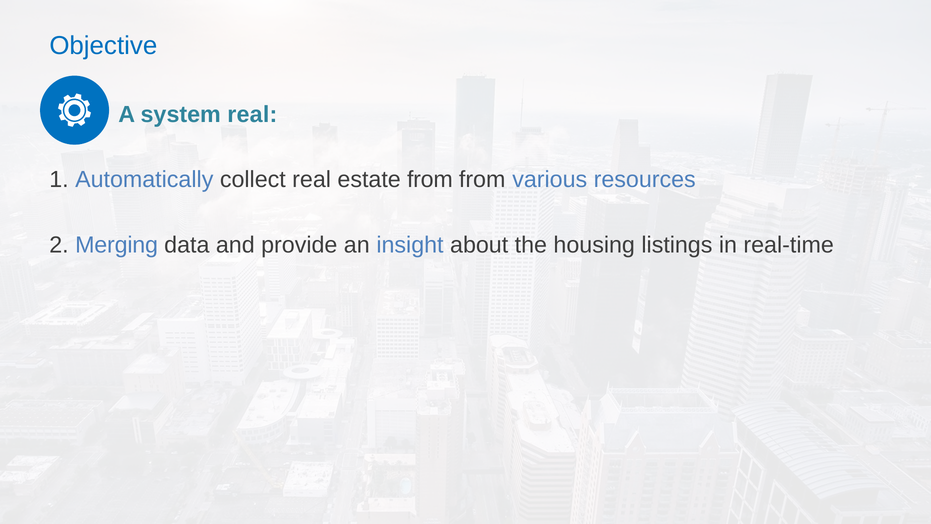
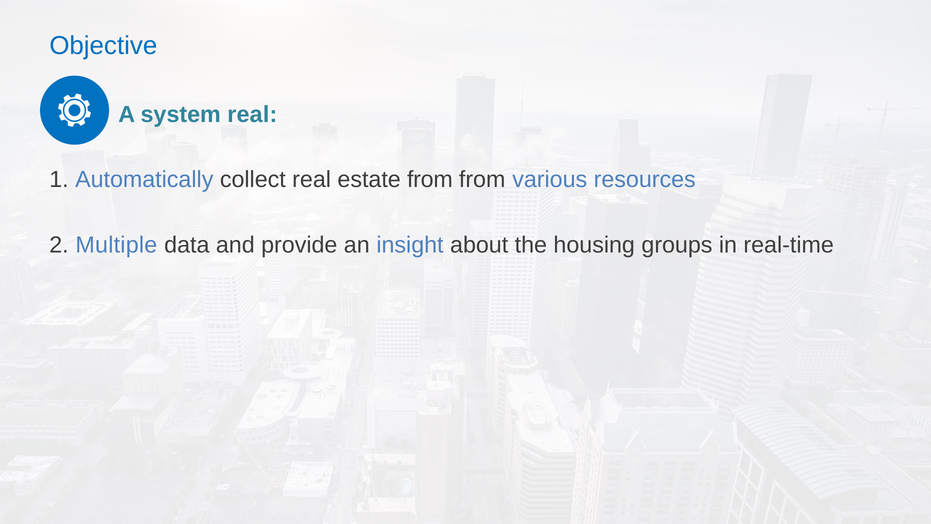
Merging: Merging -> Multiple
listings: listings -> groups
